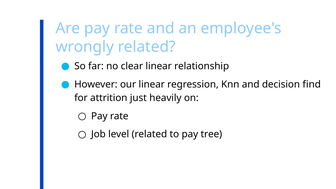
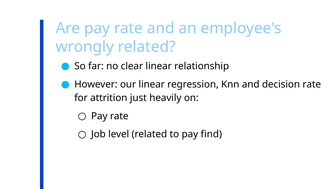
decision find: find -> rate
tree: tree -> find
